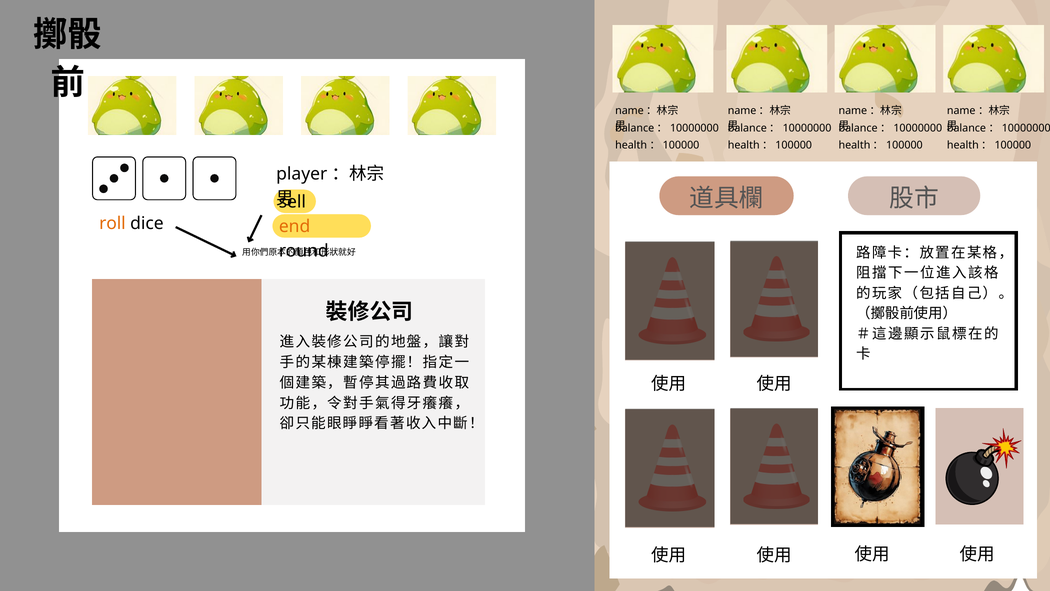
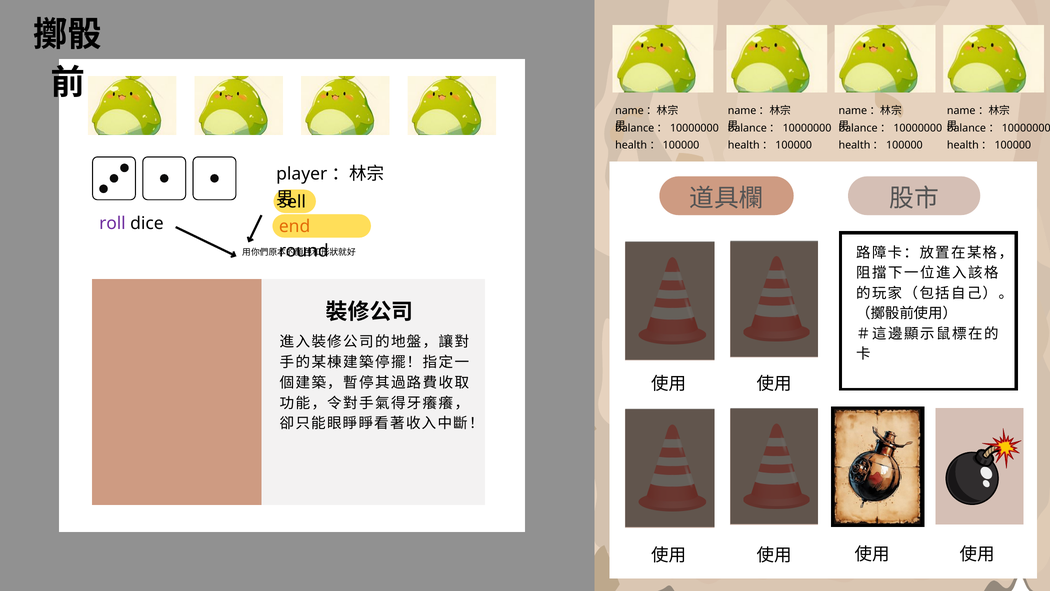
roll colour: orange -> purple
